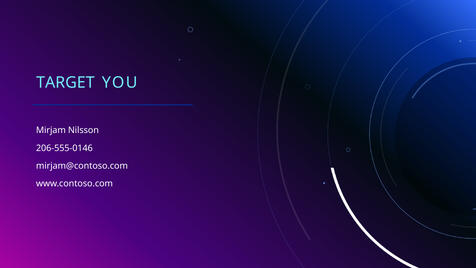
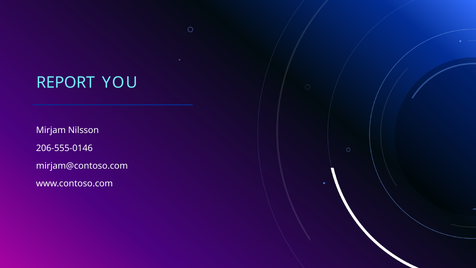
TARGET: TARGET -> REPORT
